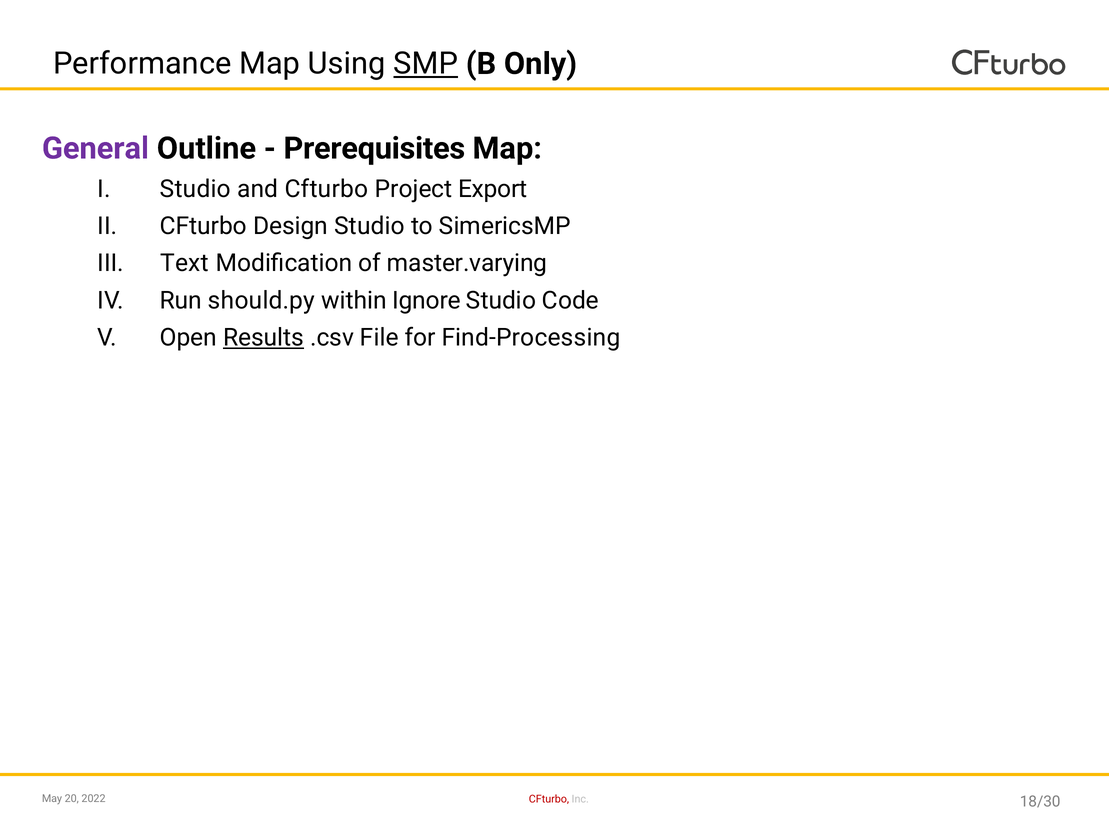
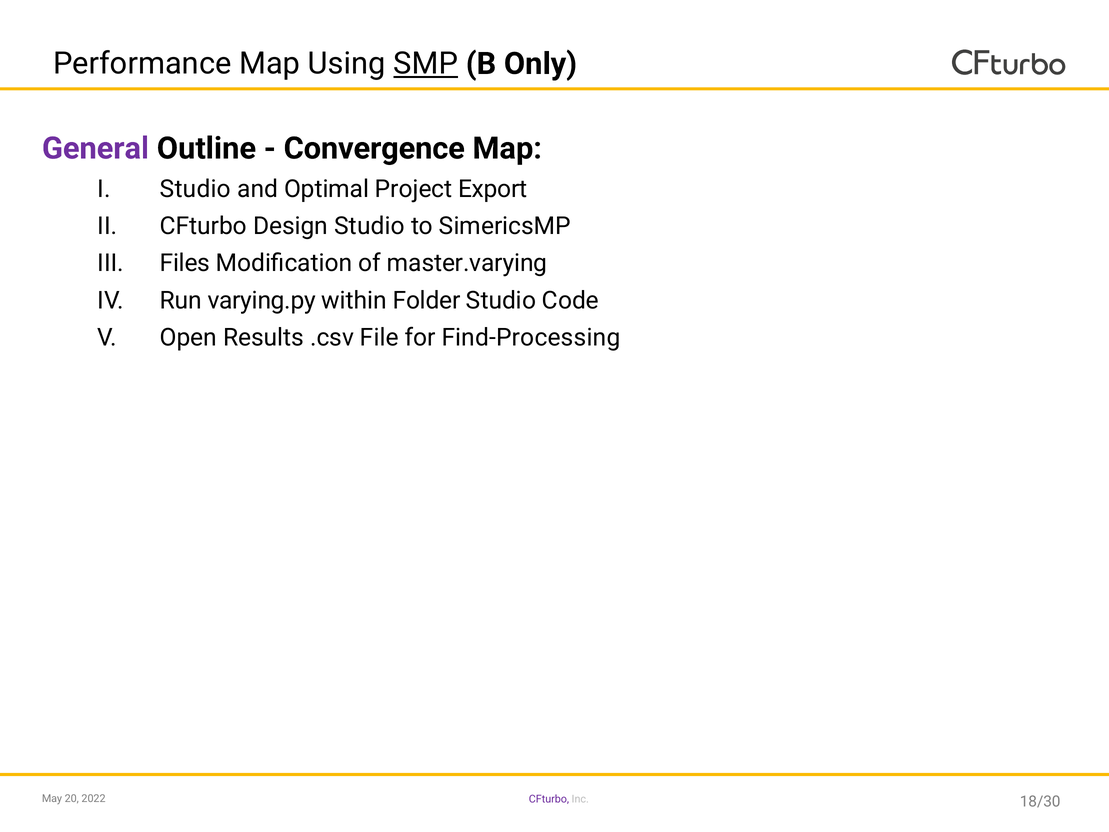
Prerequisites: Prerequisites -> Convergence
and Cfturbo: Cfturbo -> Optimal
Text: Text -> Files
should.py: should.py -> varying.py
Ignore: Ignore -> Folder
Results underline: present -> none
CFturbo at (549, 799) colour: red -> purple
